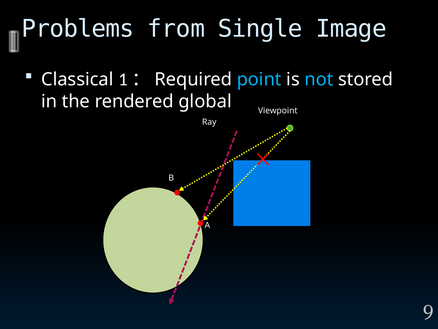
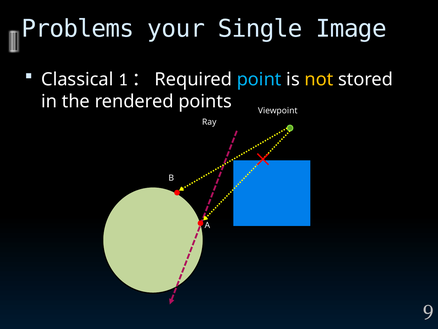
from: from -> your
not colour: light blue -> yellow
global: global -> points
